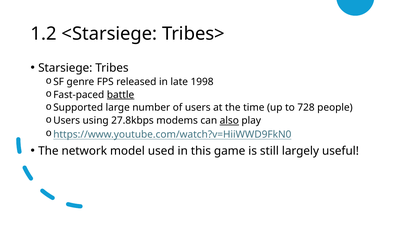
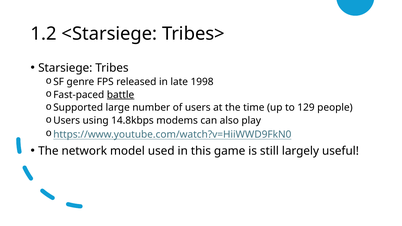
728: 728 -> 129
27.8kbps: 27.8kbps -> 14.8kbps
also underline: present -> none
